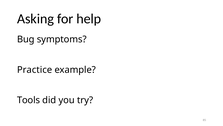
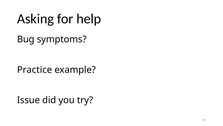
Tools: Tools -> Issue
